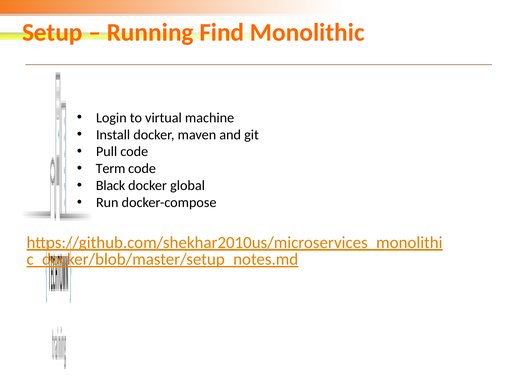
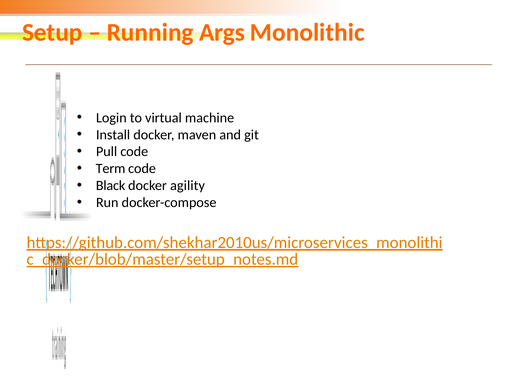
Find: Find -> Args
global: global -> agility
